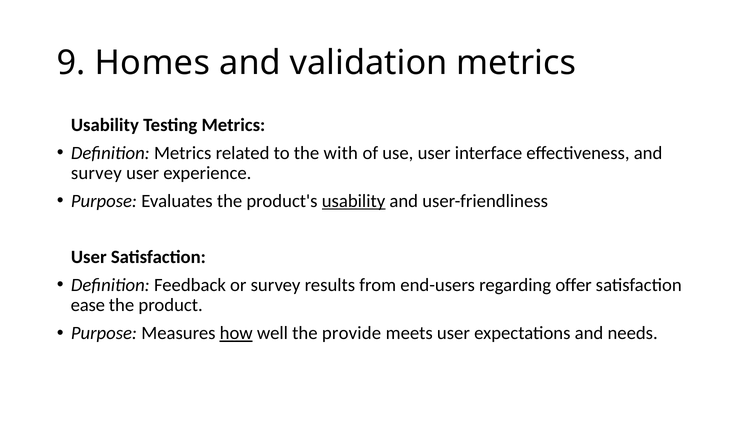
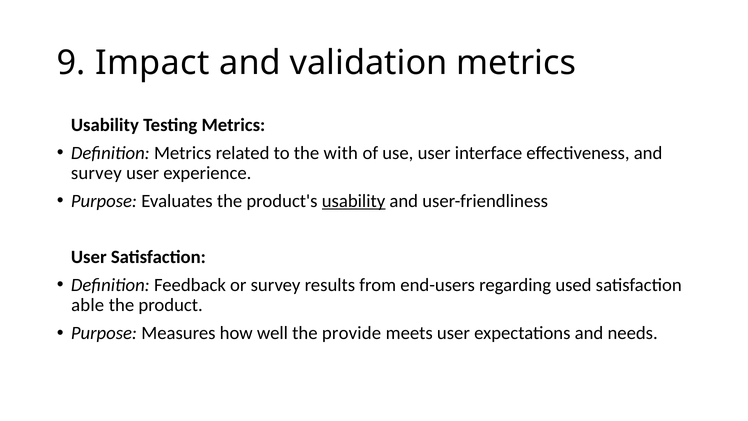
Homes: Homes -> Impact
offer: offer -> used
ease: ease -> able
how underline: present -> none
